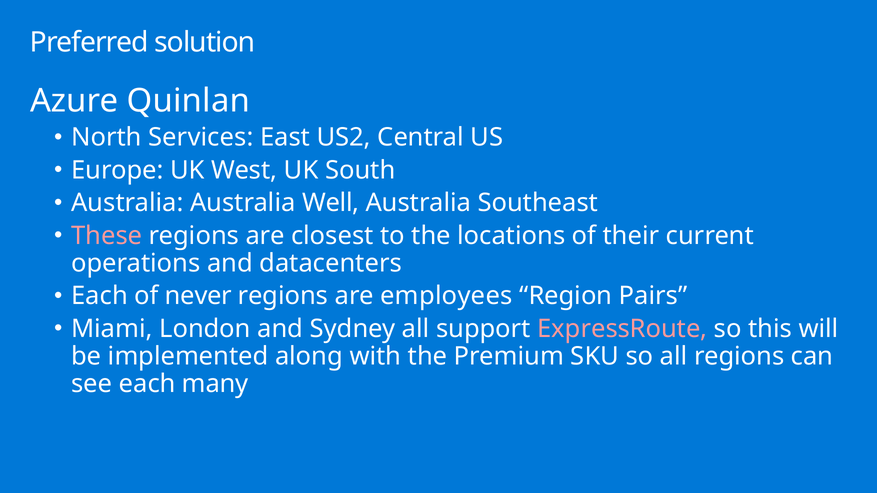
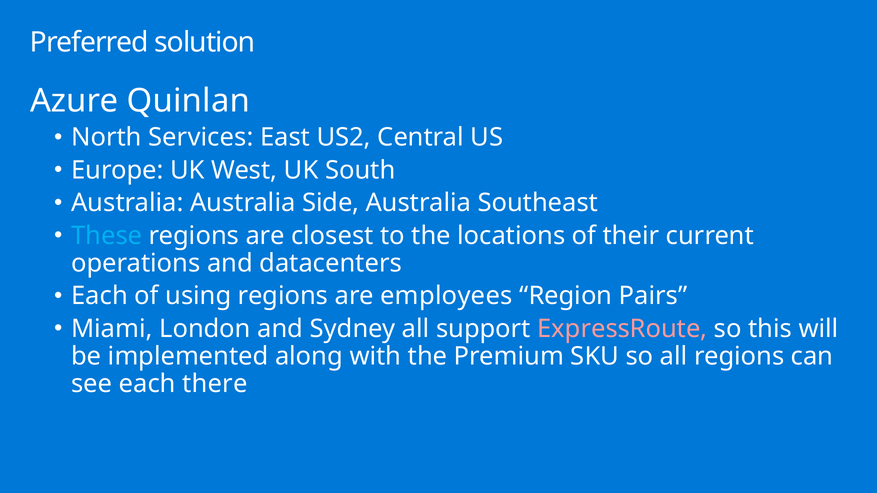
Well: Well -> Side
These colour: pink -> light blue
never: never -> using
many: many -> there
